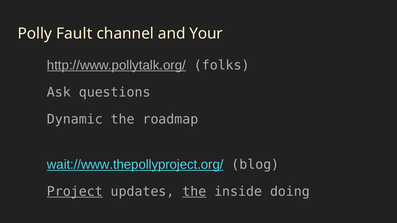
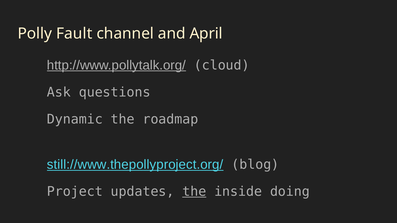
Your: Your -> April
folks: folks -> cloud
wait://www.thepollyproject.org/: wait://www.thepollyproject.org/ -> still://www.thepollyproject.org/
Project underline: present -> none
